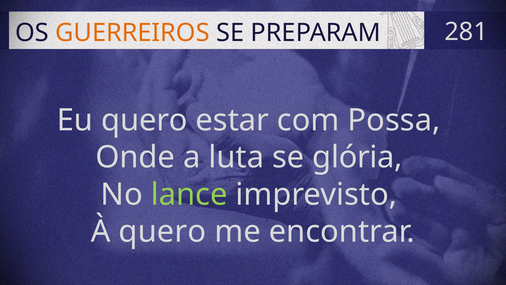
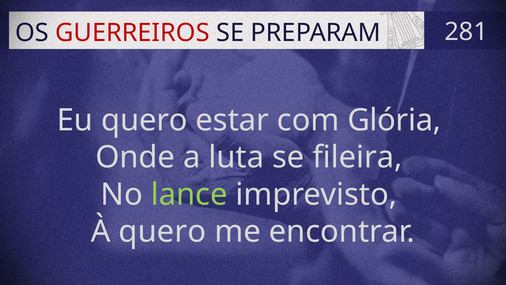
GUERREIROS colour: orange -> red
Possa: Possa -> Glória
glória: glória -> fileira
